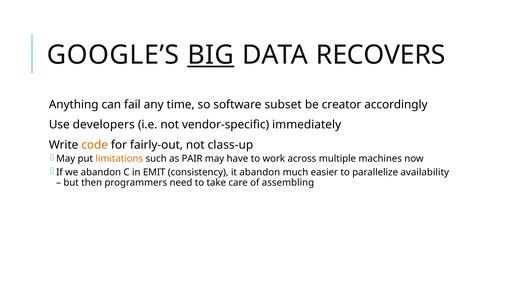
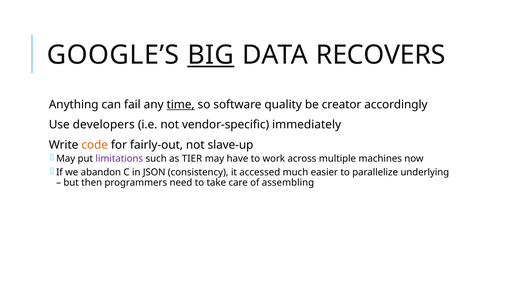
time underline: none -> present
subset: subset -> quality
class-up: class-up -> slave-up
limitations colour: orange -> purple
PAIR: PAIR -> TIER
EMIT: EMIT -> JSON
it abandon: abandon -> accessed
availability: availability -> underlying
